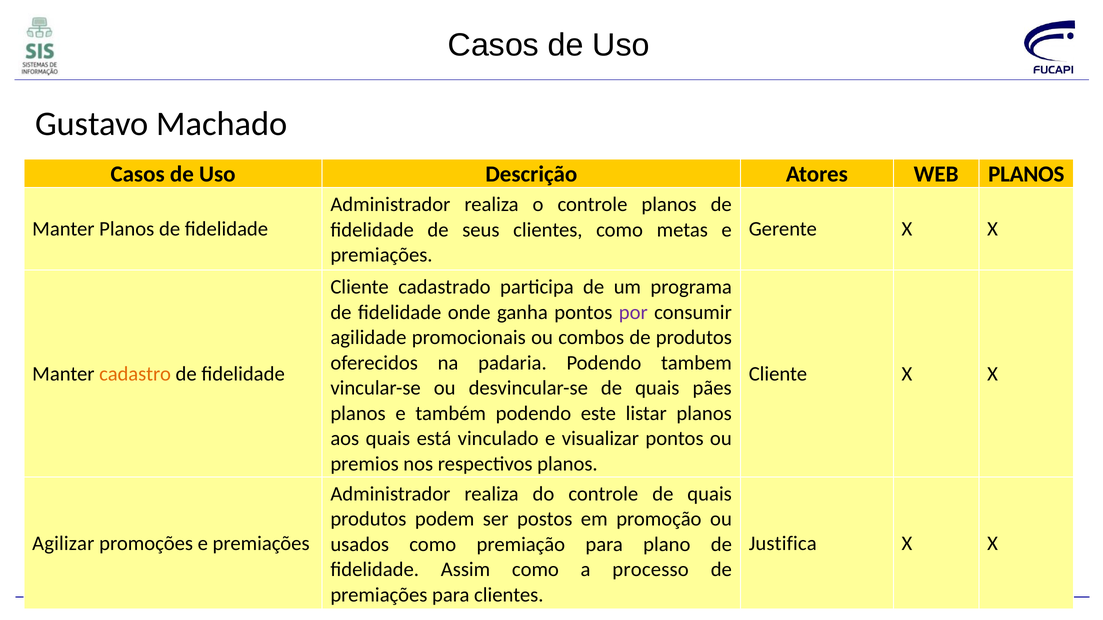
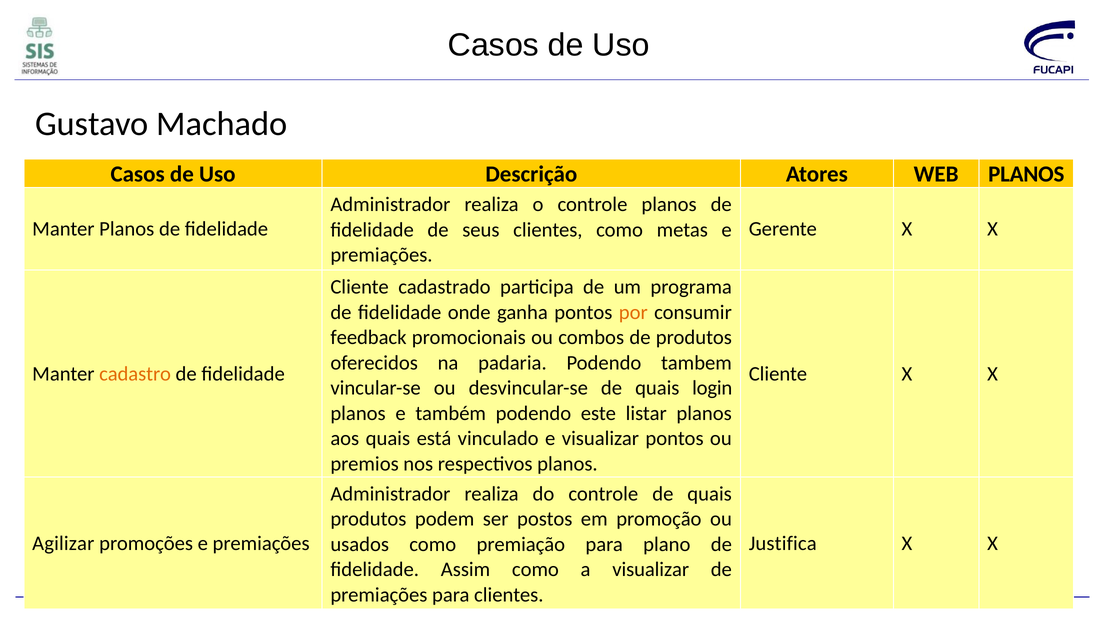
por colour: purple -> orange
agilidade: agilidade -> feedback
pães: pães -> login
a processo: processo -> visualizar
